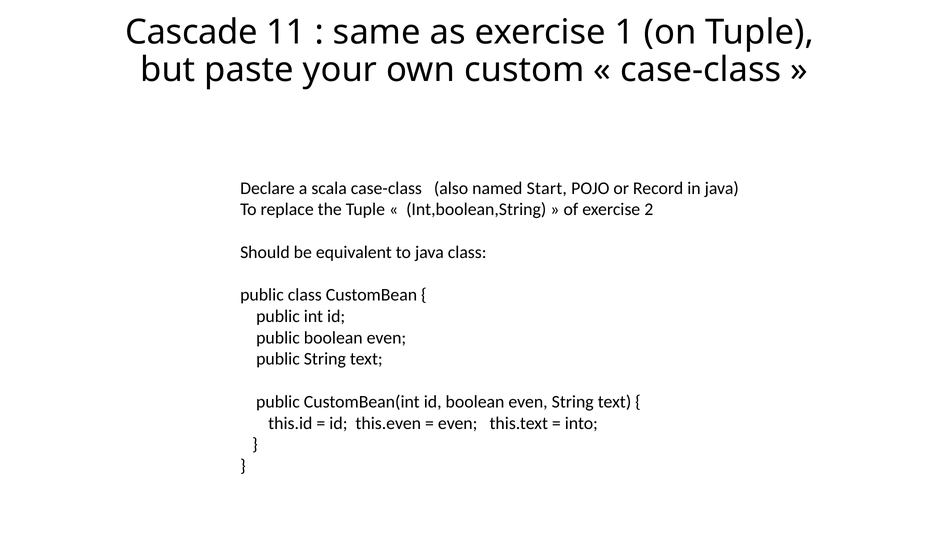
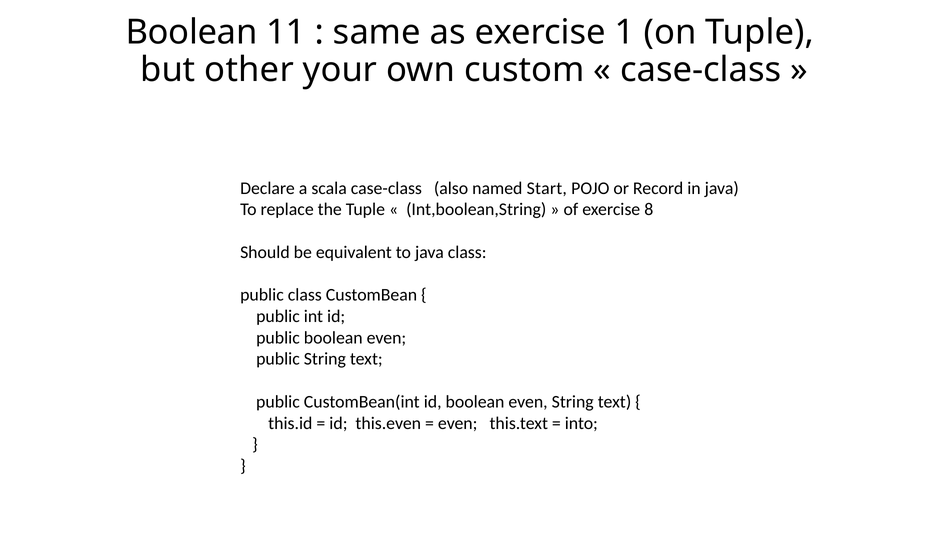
Cascade at (191, 32): Cascade -> Boolean
paste: paste -> other
2: 2 -> 8
